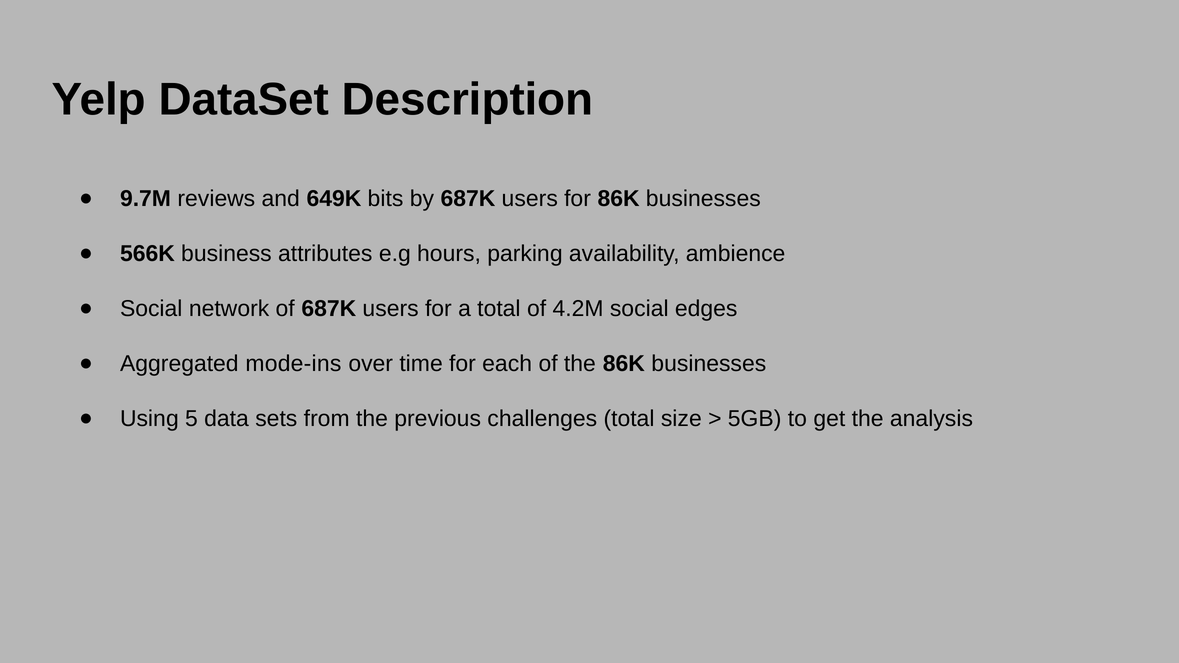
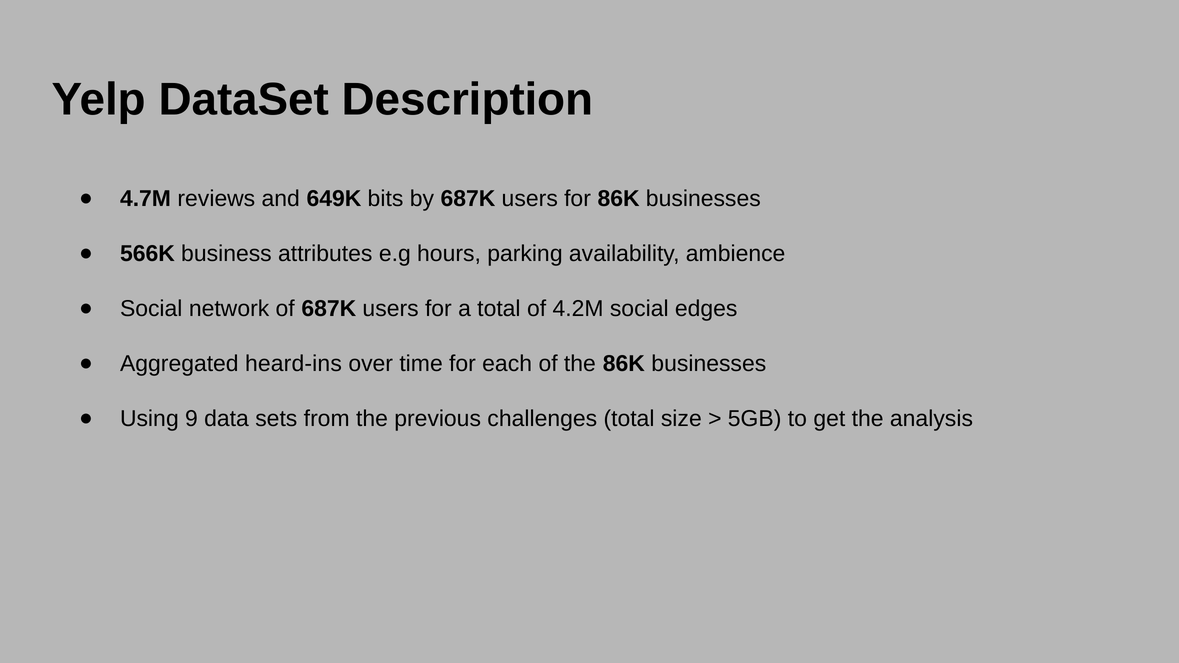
9.7M: 9.7M -> 4.7M
mode-ins: mode-ins -> heard-ins
5: 5 -> 9
